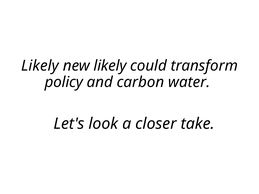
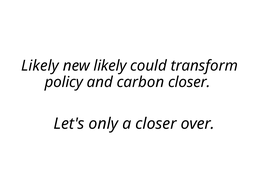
carbon water: water -> closer
look: look -> only
take: take -> over
